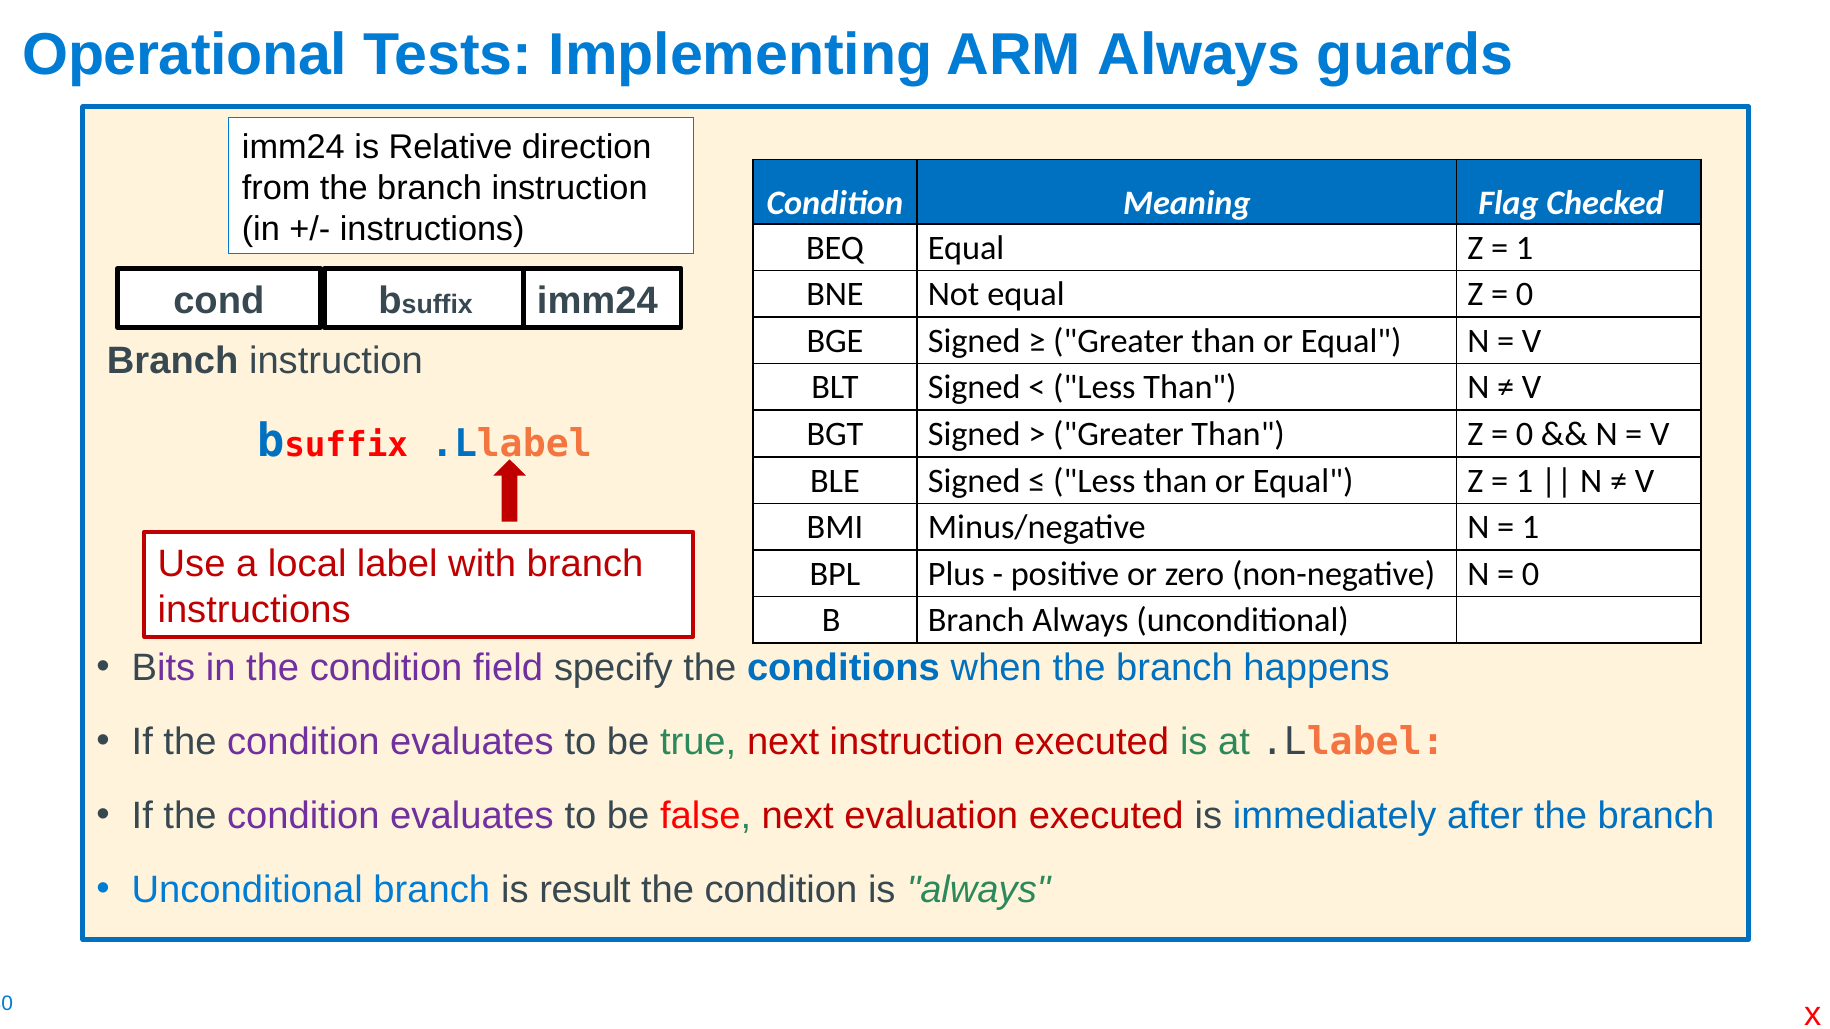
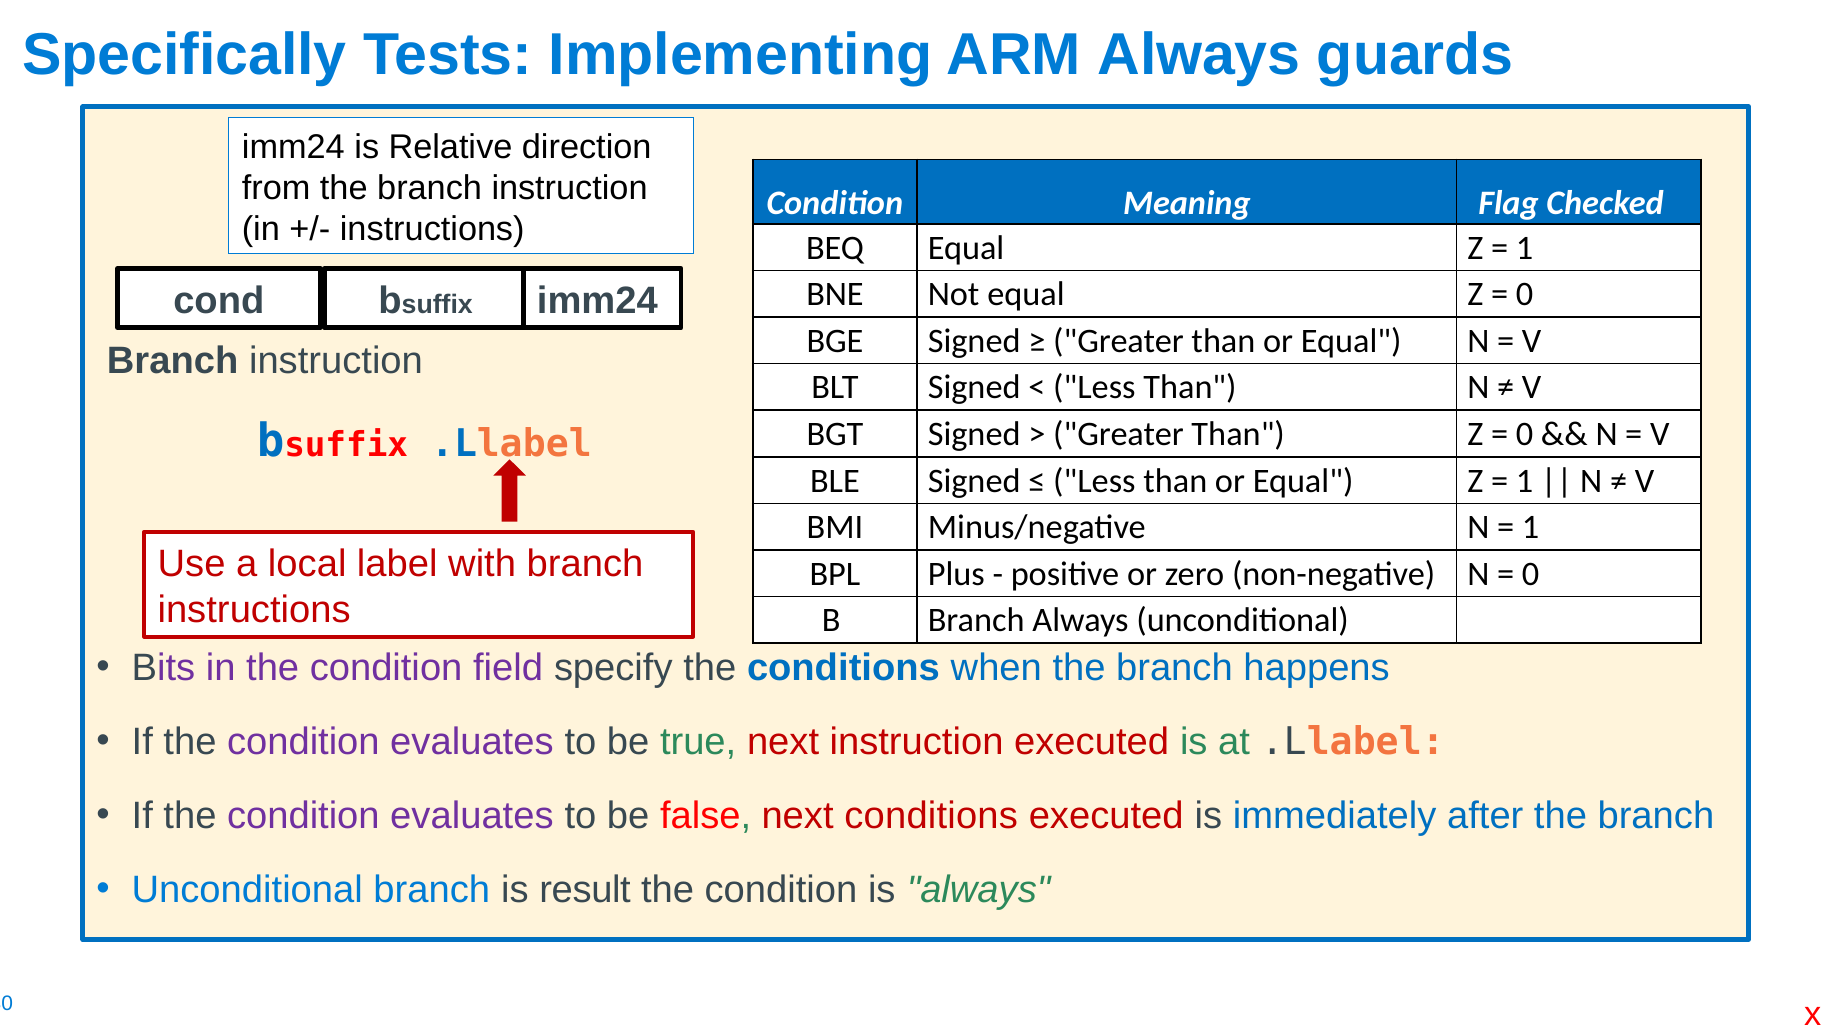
Operational: Operational -> Specifically
next evaluation: evaluation -> conditions
